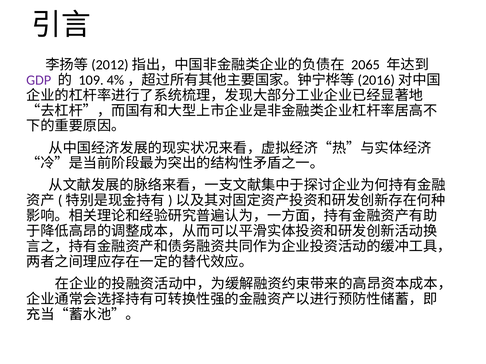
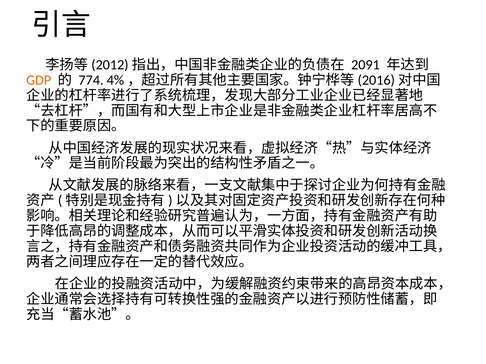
2065: 2065 -> 2091
GDP colour: purple -> orange
109: 109 -> 774
